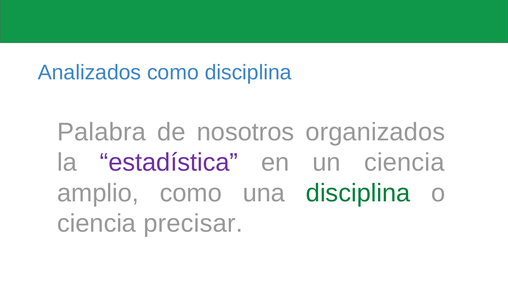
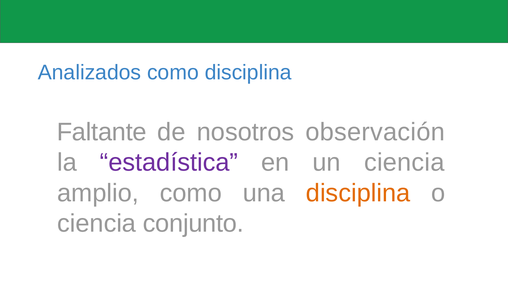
Palabra: Palabra -> Faltante
organizados: organizados -> observación
disciplina at (358, 193) colour: green -> orange
precisar: precisar -> conjunto
